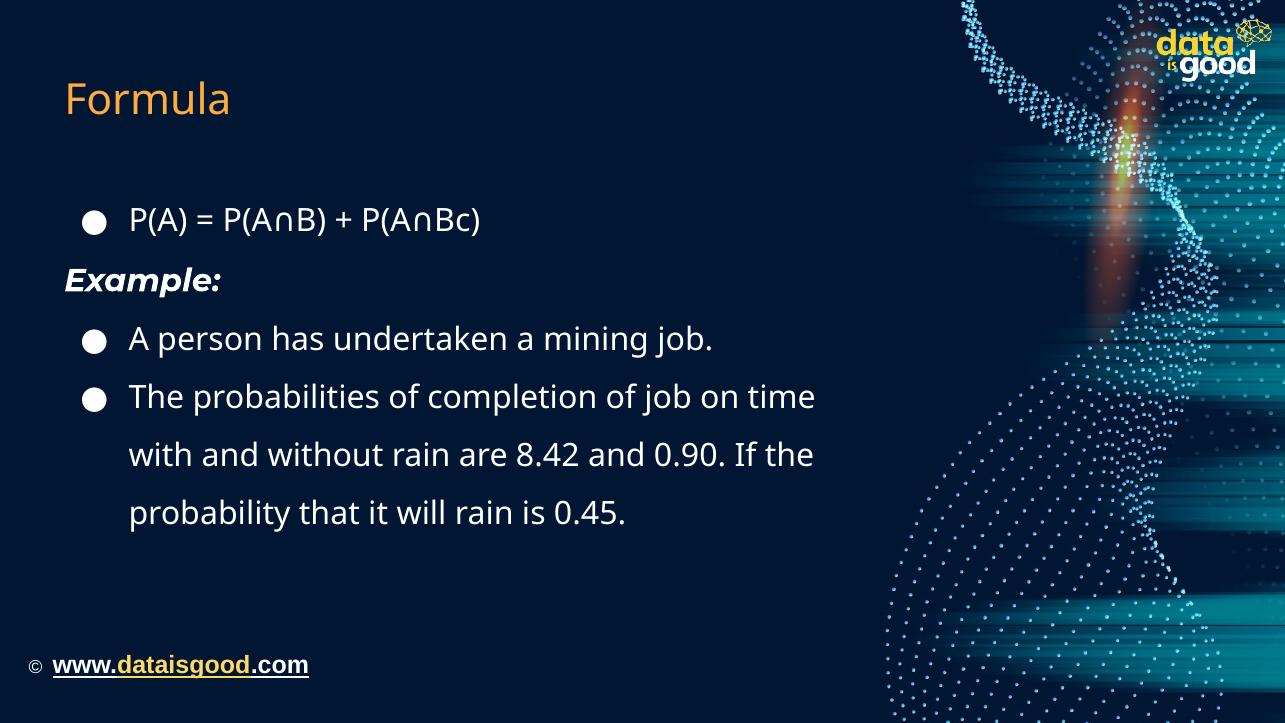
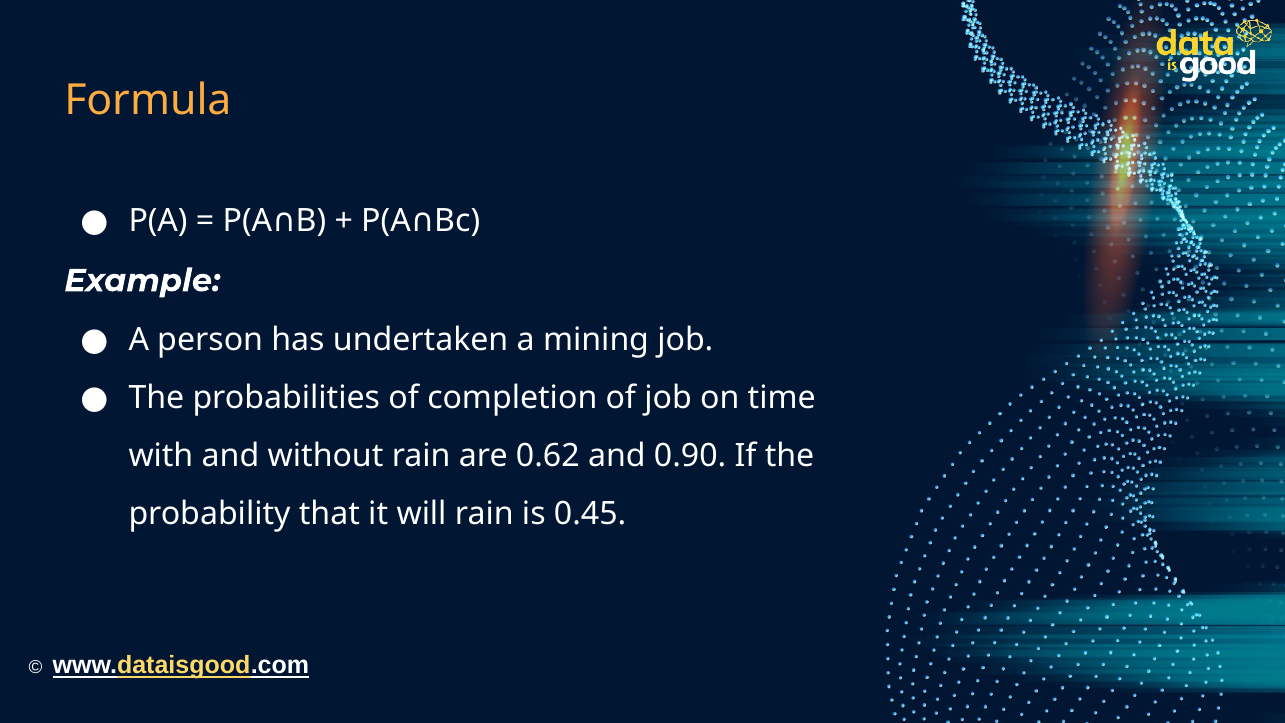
8.42: 8.42 -> 0.62
